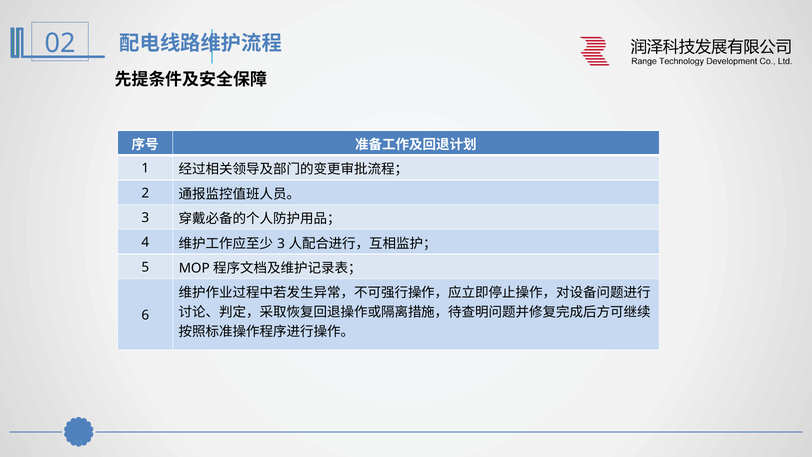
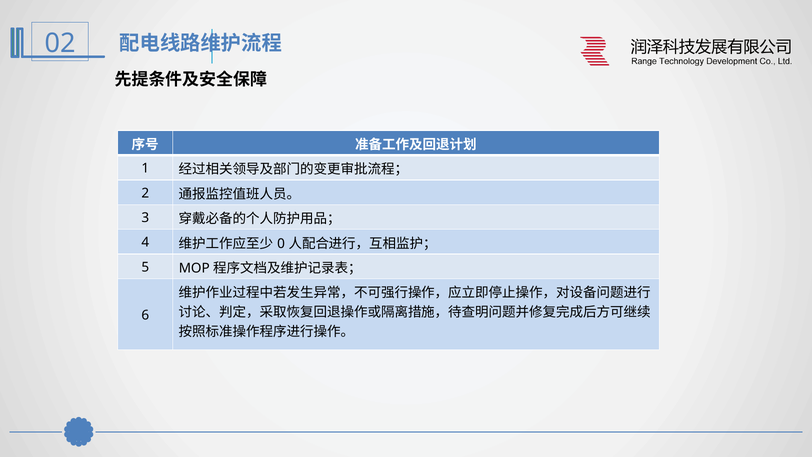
3 at (281, 243): 3 -> 0
